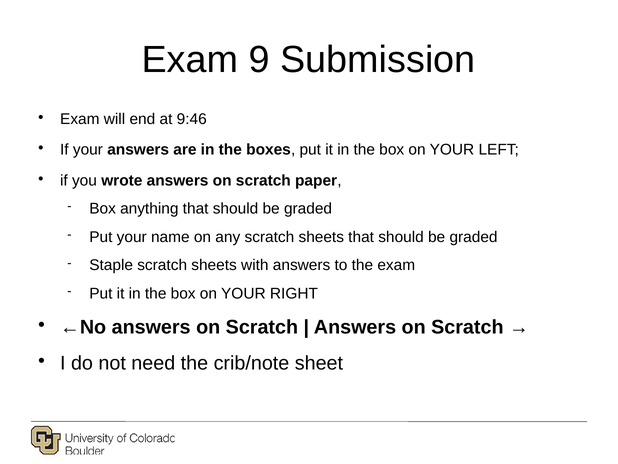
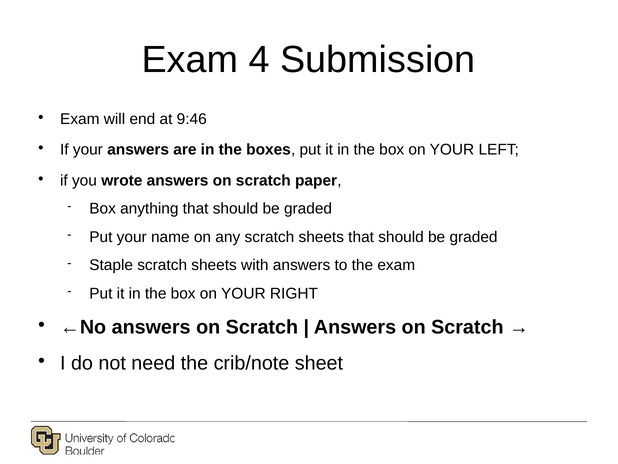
9: 9 -> 4
